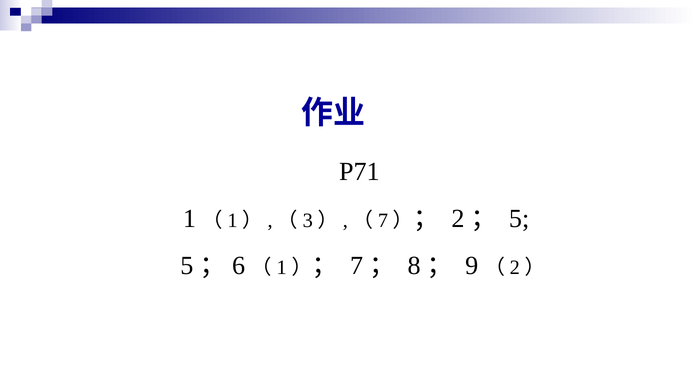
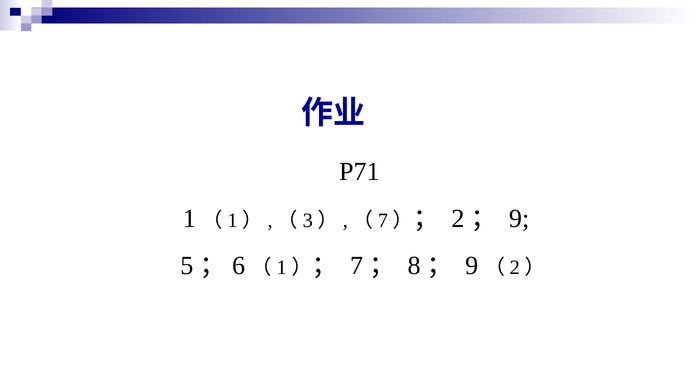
5 at (519, 219): 5 -> 9
